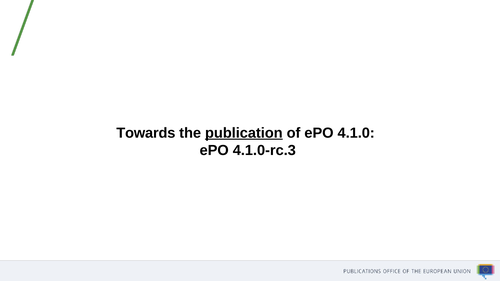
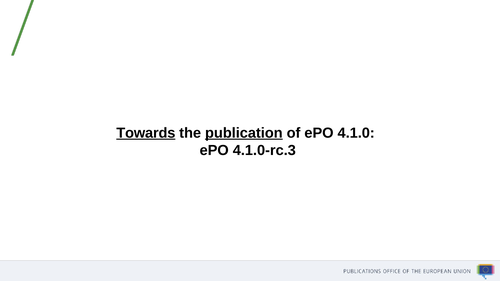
Towards underline: none -> present
